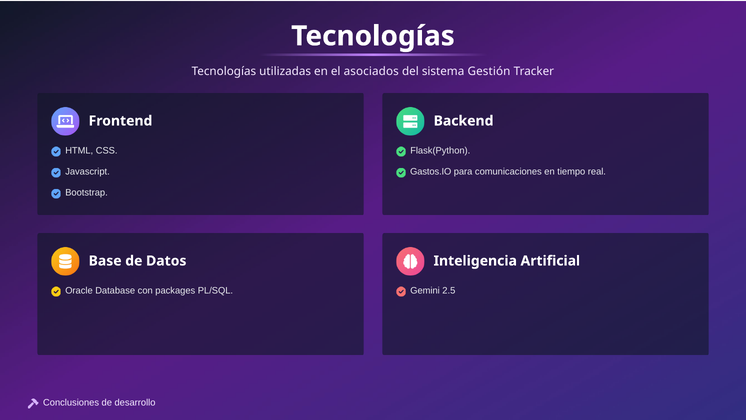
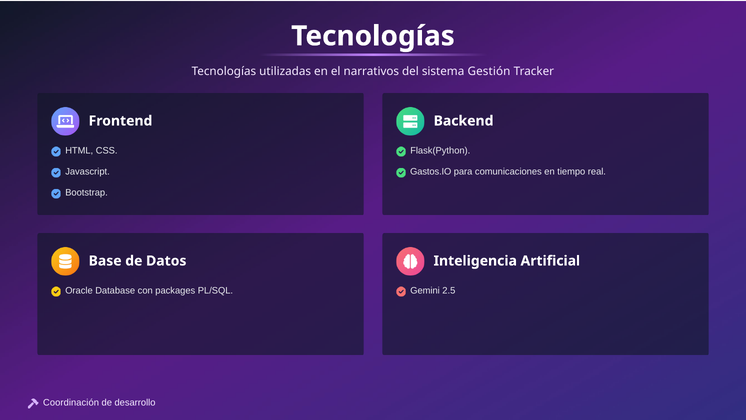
asociados: asociados -> narrativos
Conclusiones: Conclusiones -> Coordinación
